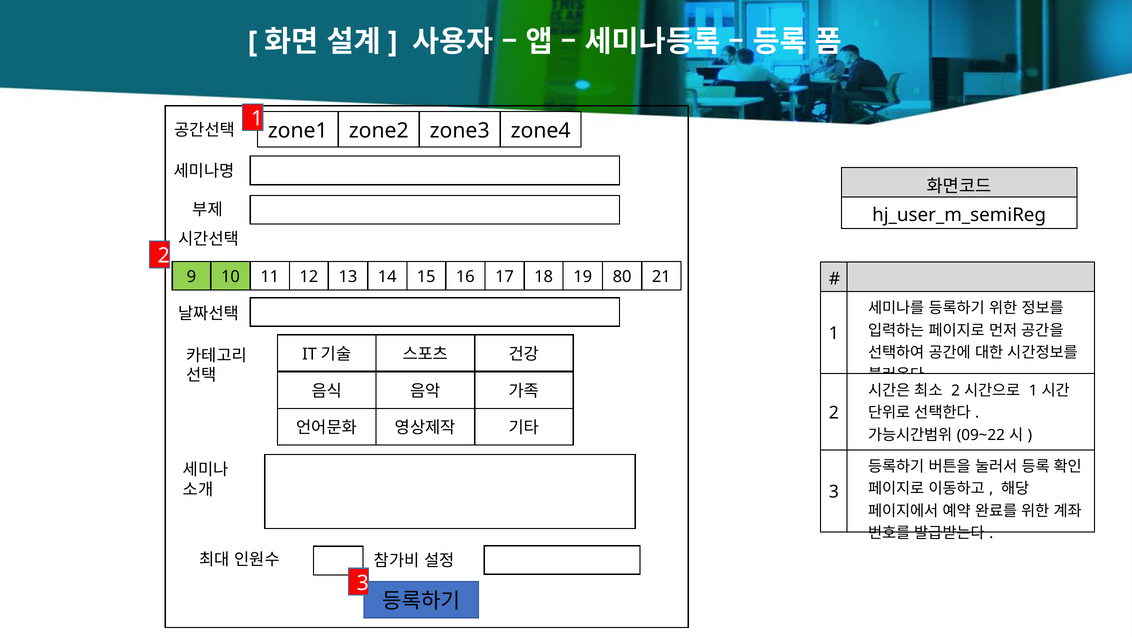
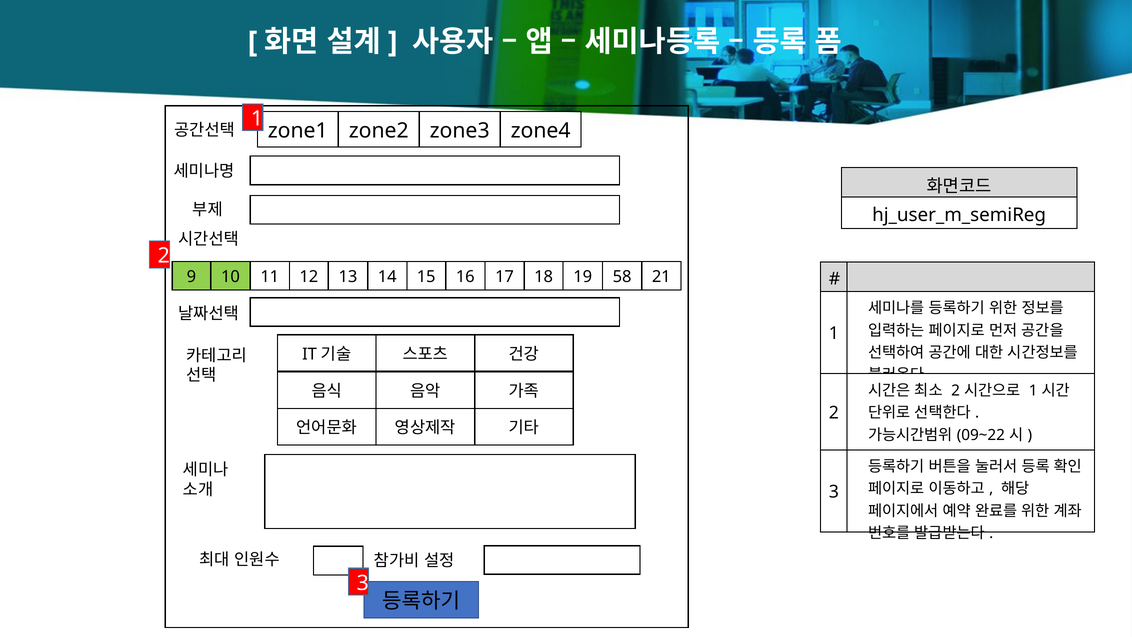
80: 80 -> 58
